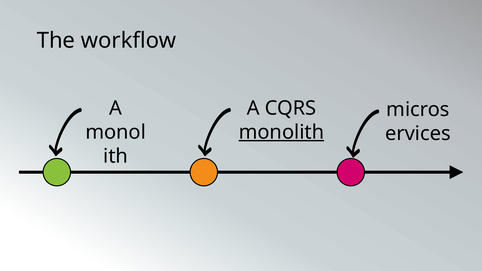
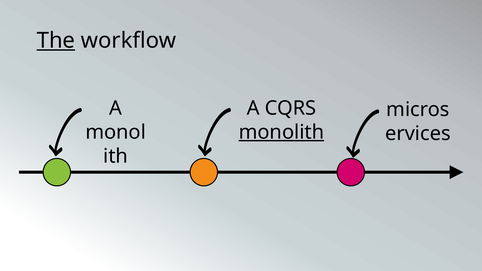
The underline: none -> present
